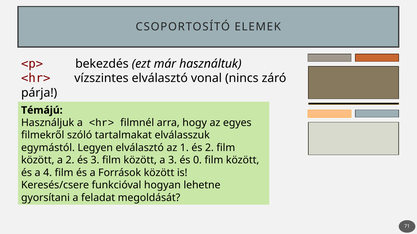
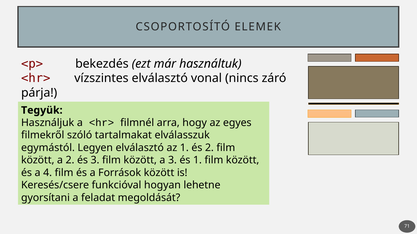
Témájú: Témájú -> Tegyük
és 0: 0 -> 1
